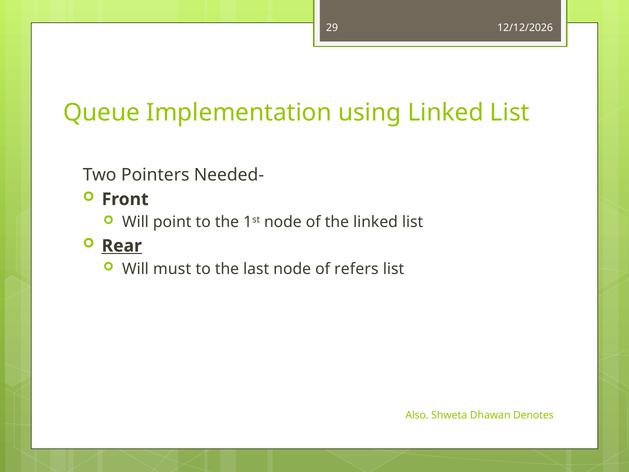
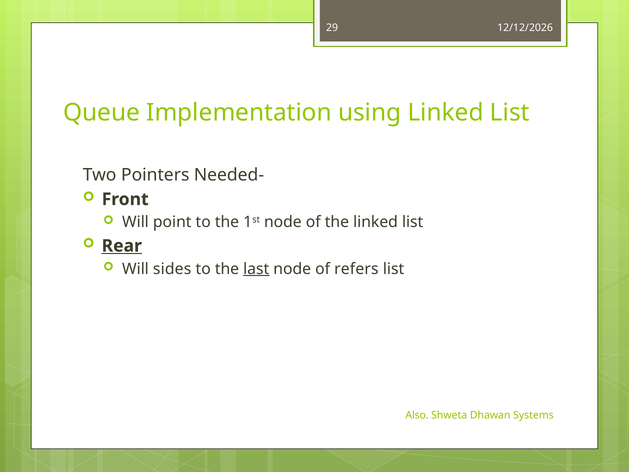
must: must -> sides
last underline: none -> present
Denotes: Denotes -> Systems
